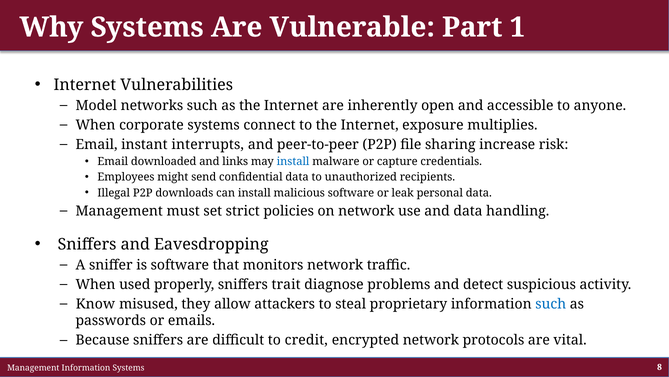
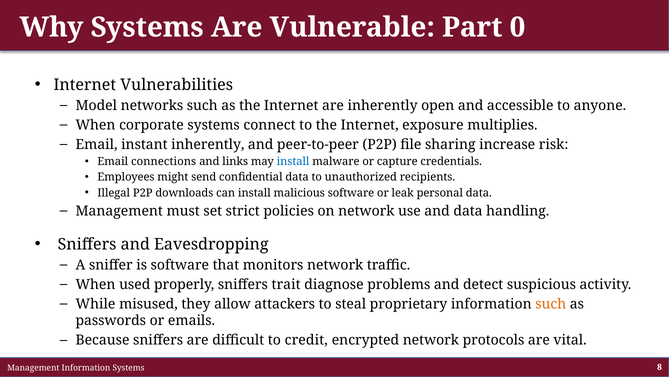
1: 1 -> 0
instant interrupts: interrupts -> inherently
downloaded: downloaded -> connections
Know: Know -> While
such at (551, 304) colour: blue -> orange
